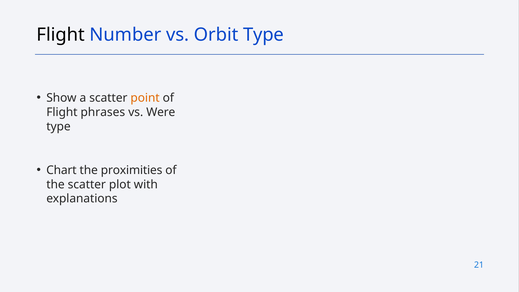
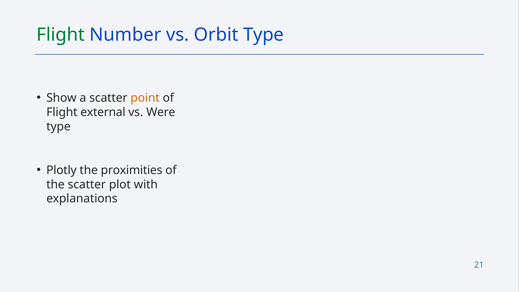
Flight at (61, 35) colour: black -> green
phrases: phrases -> external
Chart: Chart -> Plotly
